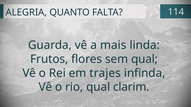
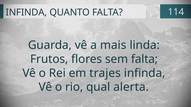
ALEGRIA at (26, 12): ALEGRIA -> INFINDA
sem qual: qual -> falta
clarim: clarim -> alerta
